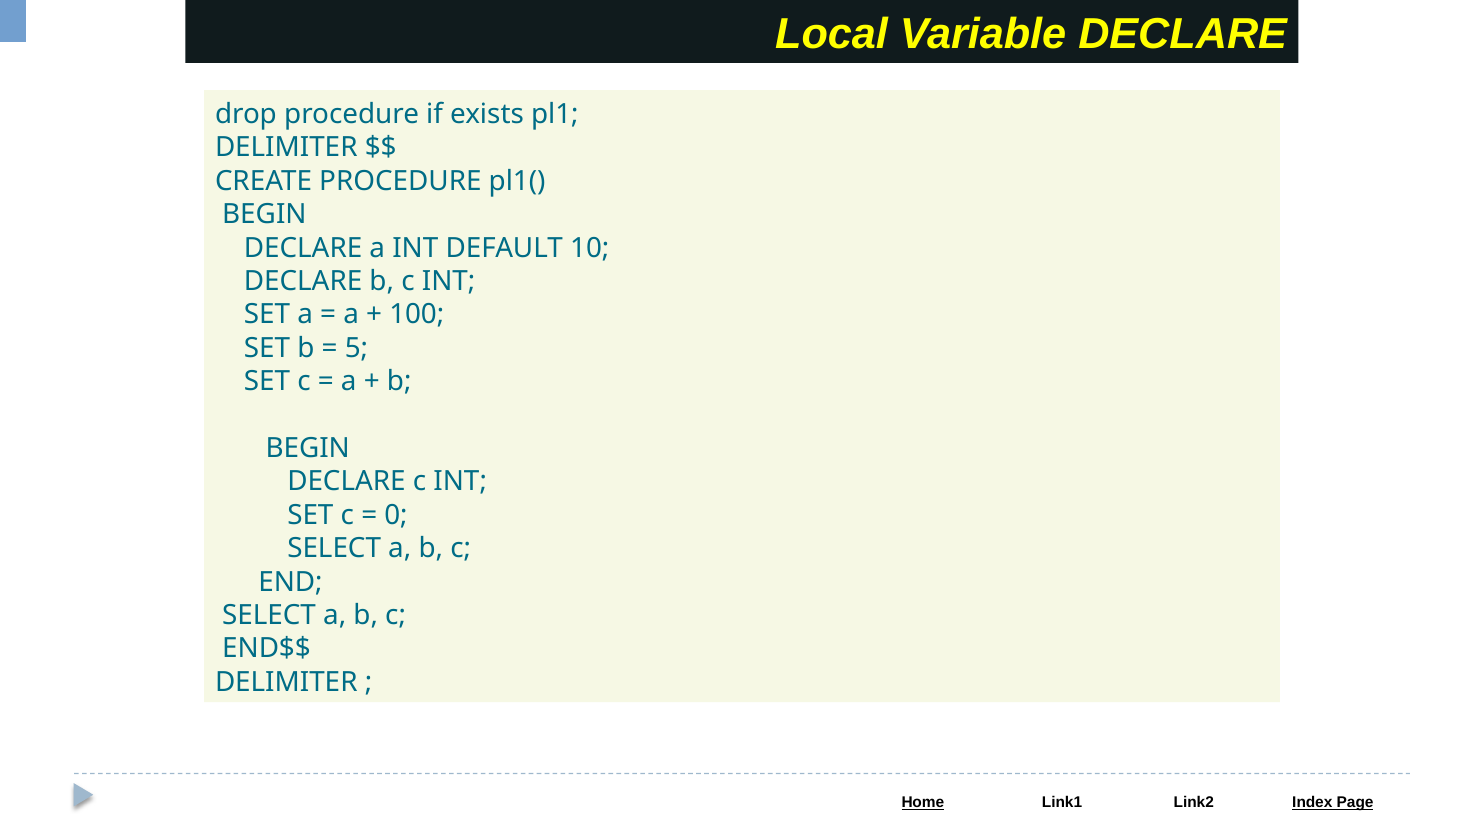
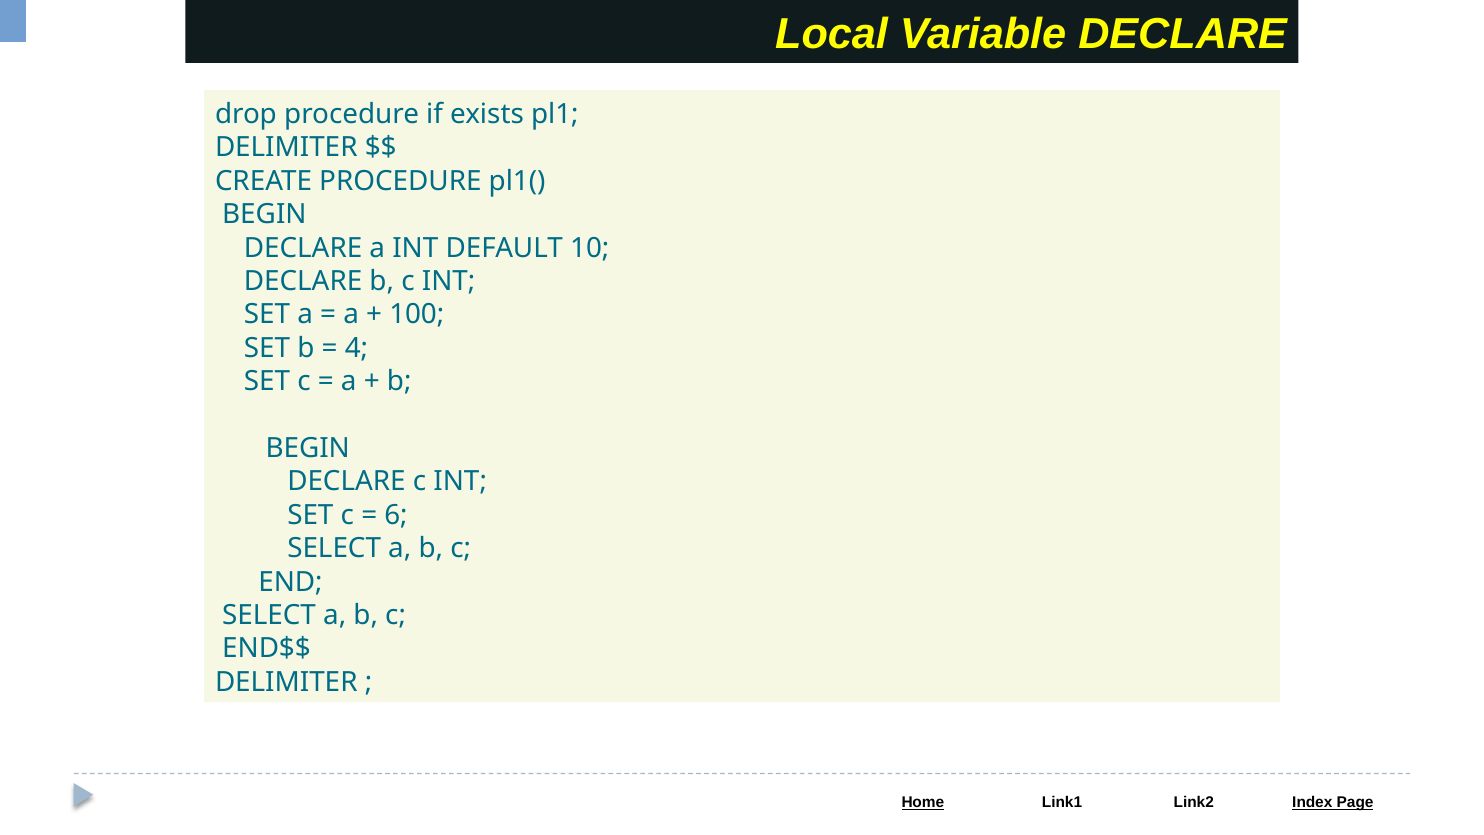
5: 5 -> 4
0: 0 -> 6
